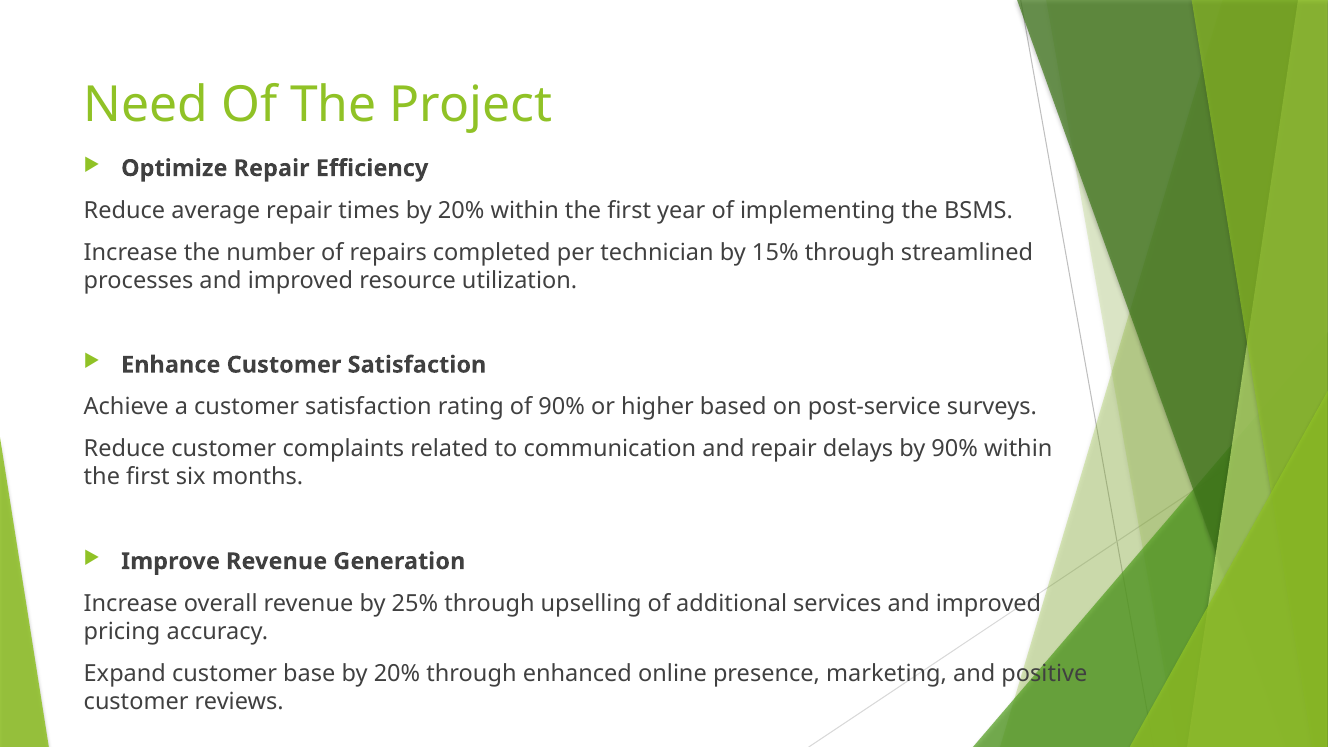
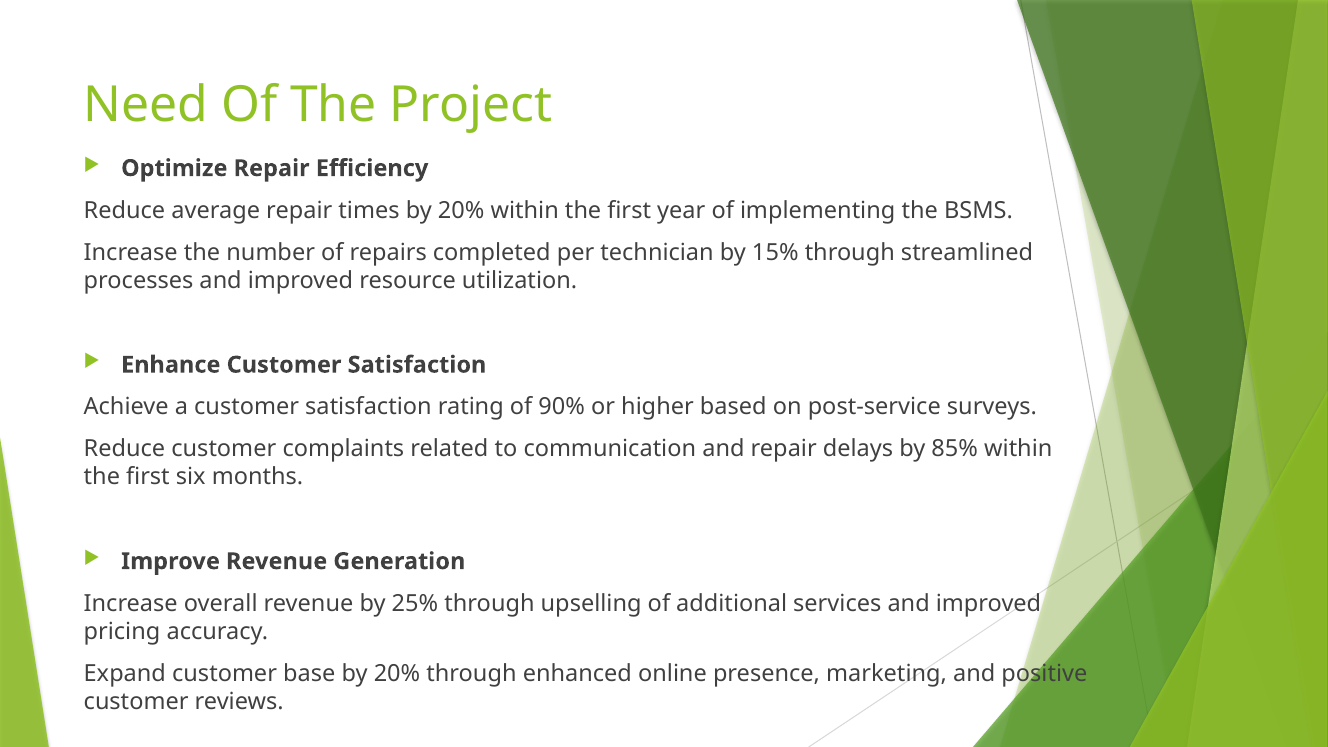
by 90%: 90% -> 85%
